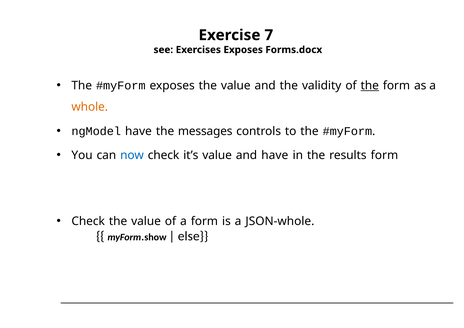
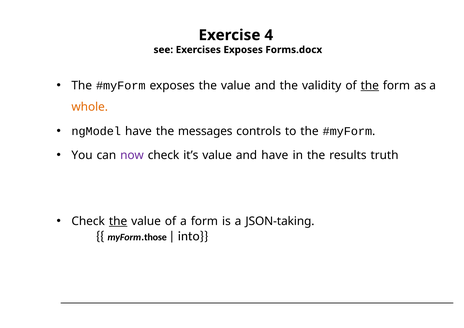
7: 7 -> 4
now colour: blue -> purple
results form: form -> truth
the at (118, 221) underline: none -> present
JSON-whole: JSON-whole -> JSON-taking
show: show -> those
else: else -> into
